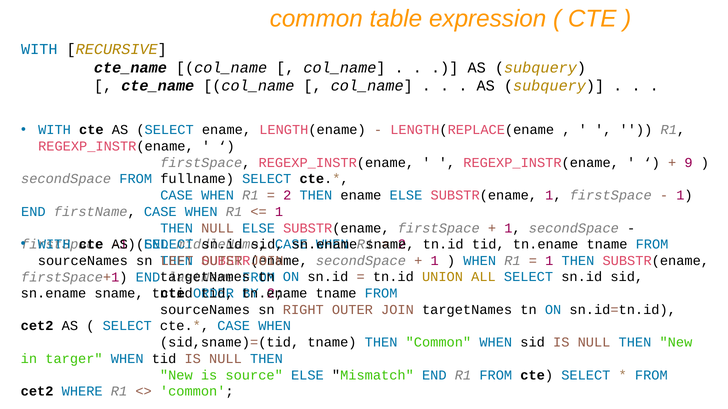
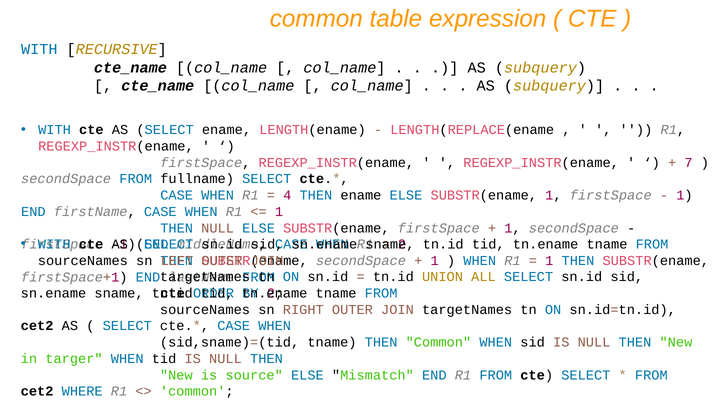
9: 9 -> 7
2 at (287, 196): 2 -> 4
